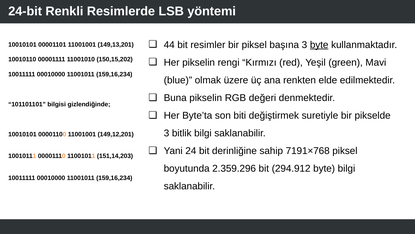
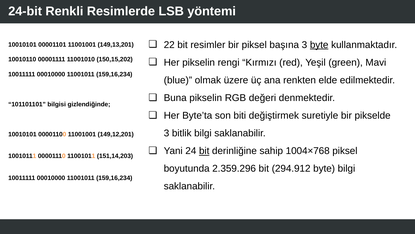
44: 44 -> 22
bit at (204, 151) underline: none -> present
7191×768: 7191×768 -> 1004×768
